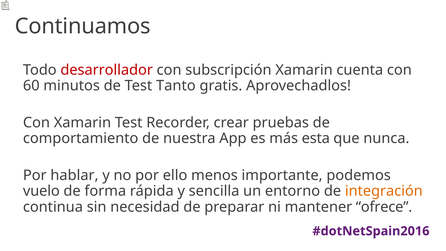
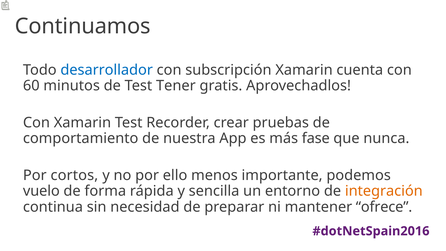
desarrollador colour: red -> blue
Tanto: Tanto -> Tener
esta: esta -> fase
hablar: hablar -> cortos
